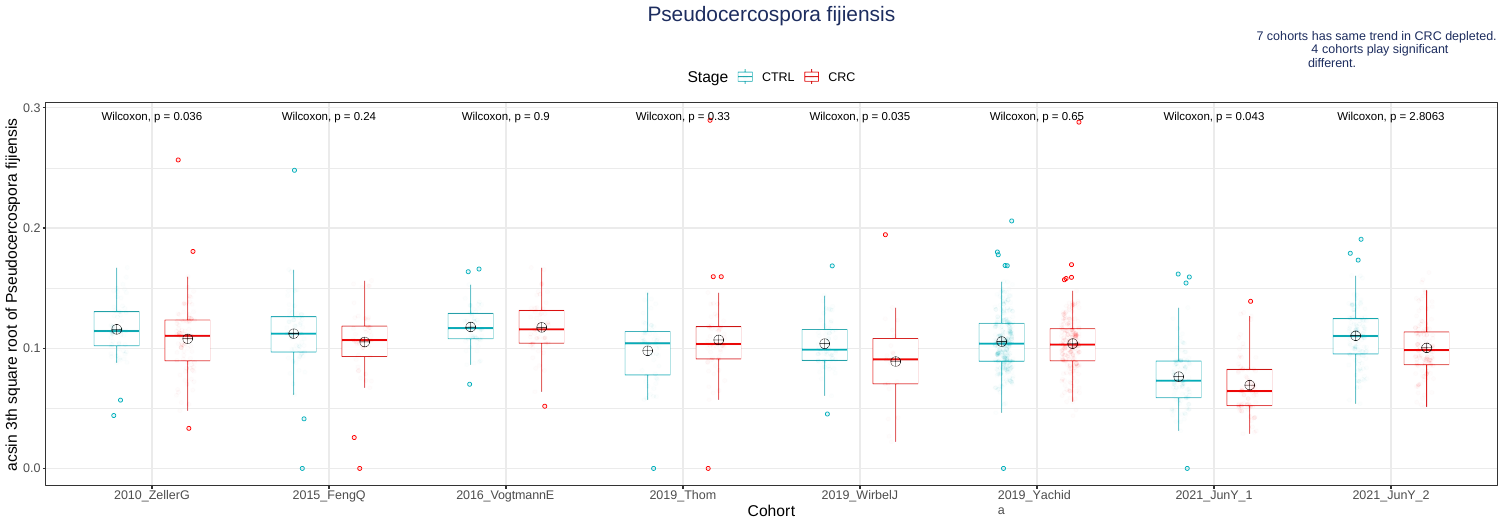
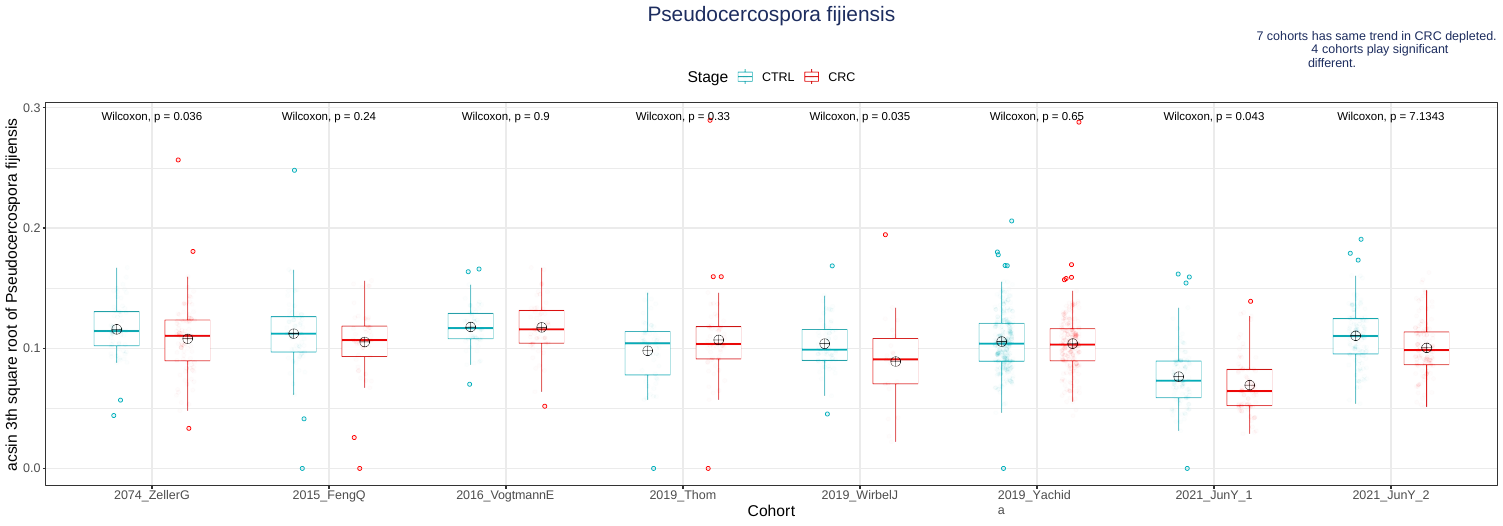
2.8063: 2.8063 -> 7.1343
2010_ZellerG: 2010_ZellerG -> 2074_ZellerG
